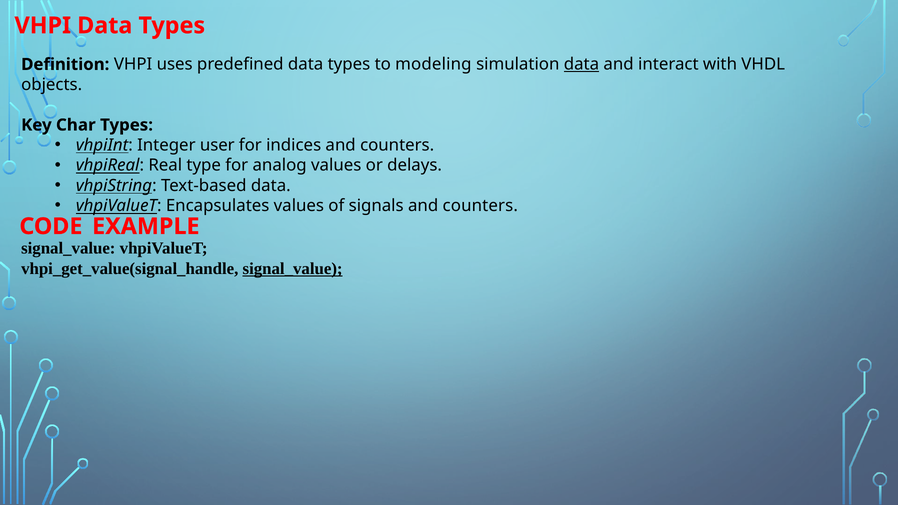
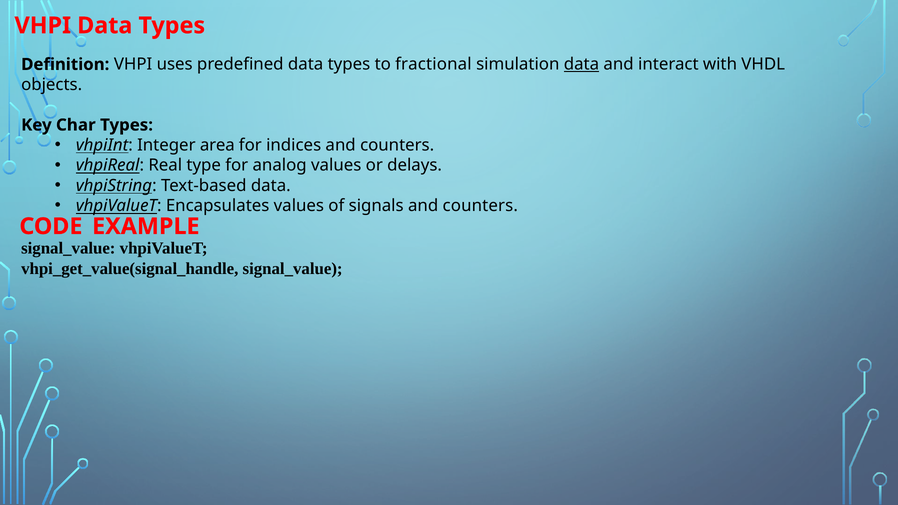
modeling: modeling -> fractional
user: user -> area
signal_value at (293, 269) underline: present -> none
